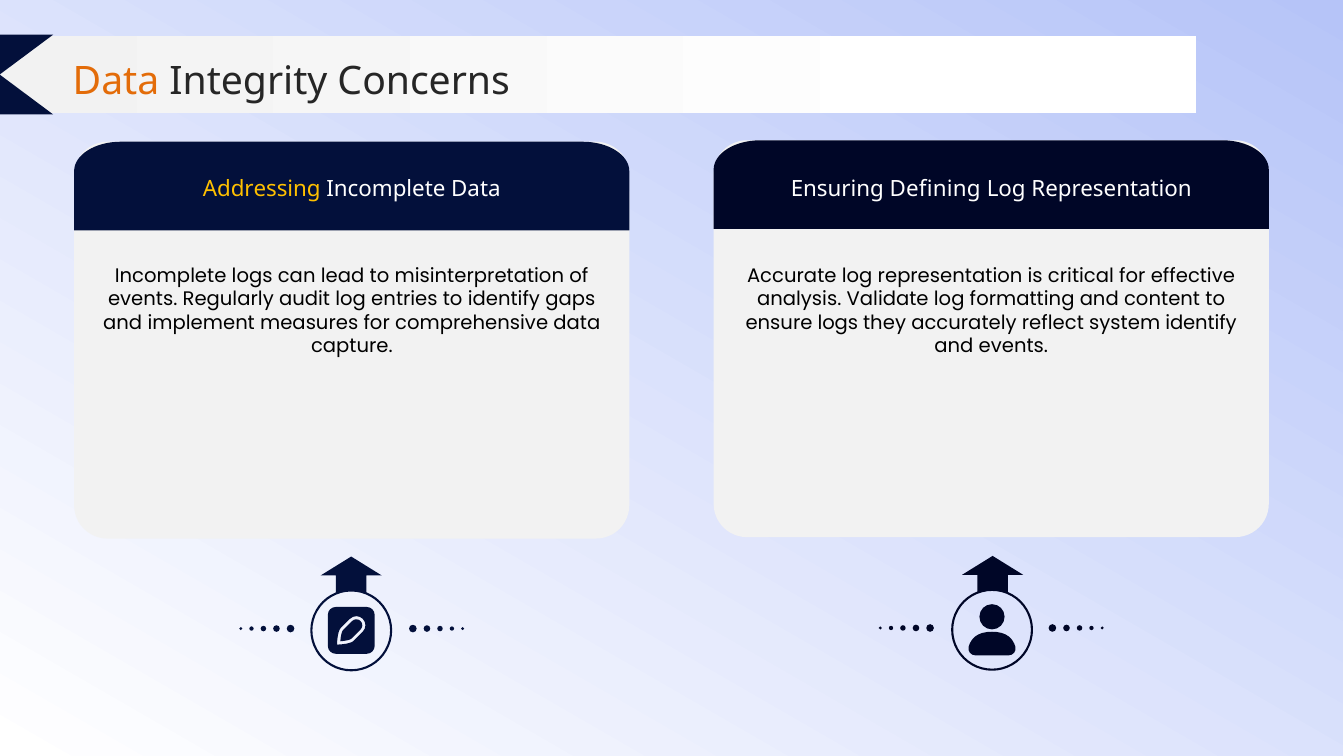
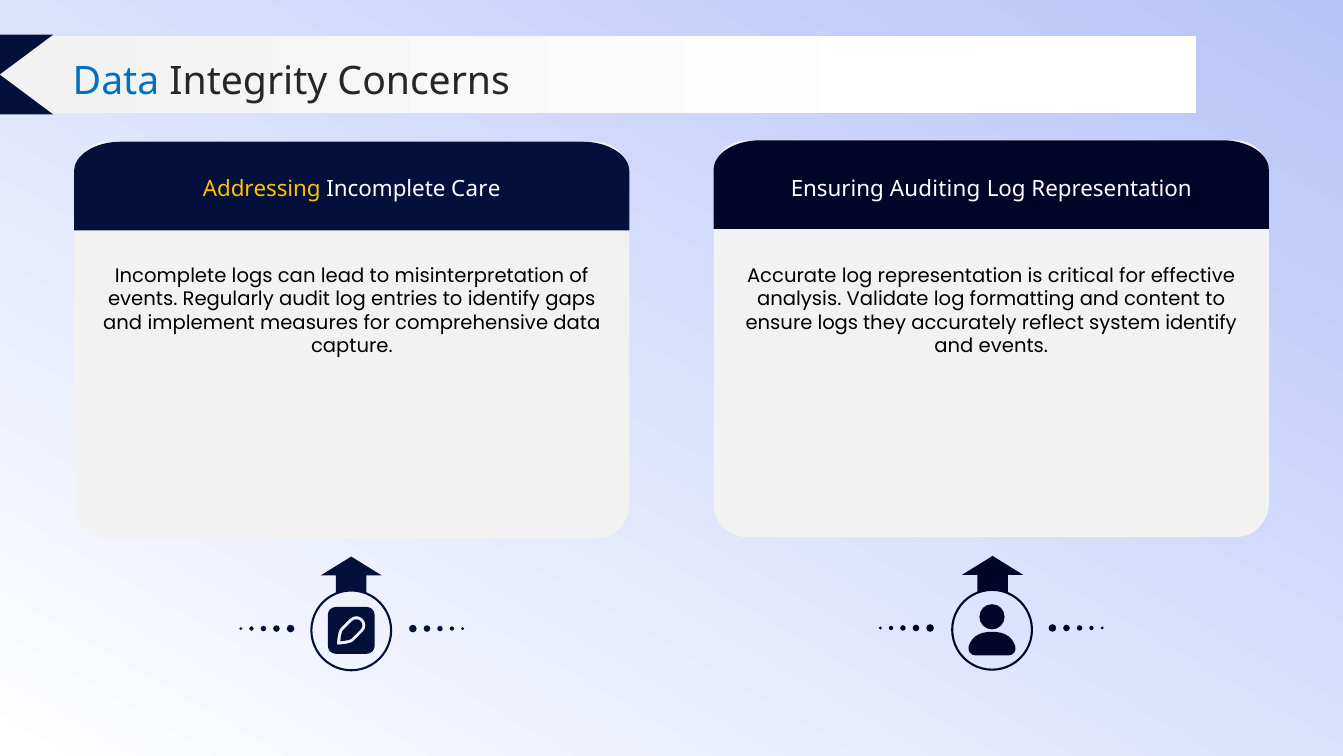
Data at (116, 82) colour: orange -> blue
Incomplete Data: Data -> Care
Defining: Defining -> Auditing
